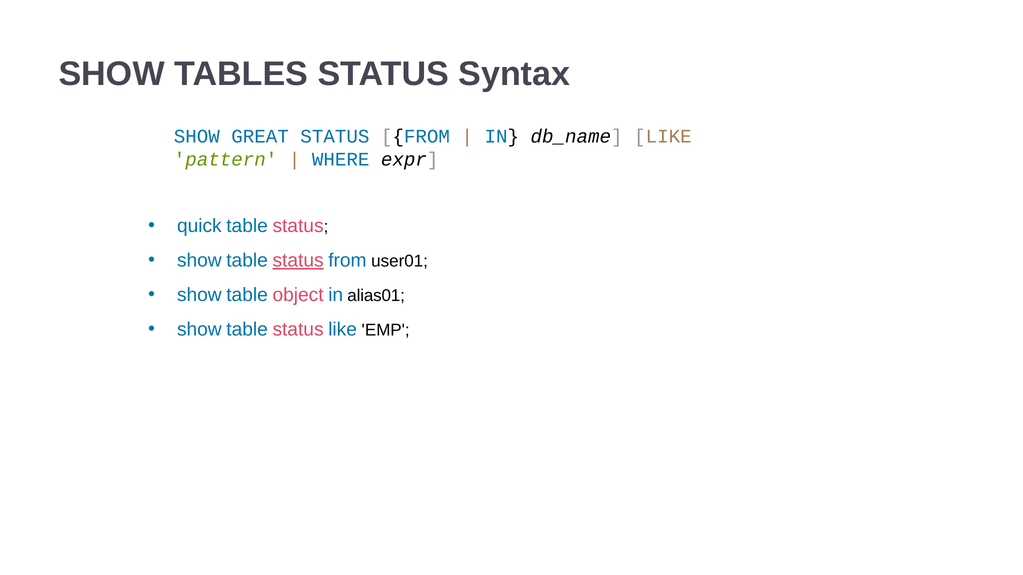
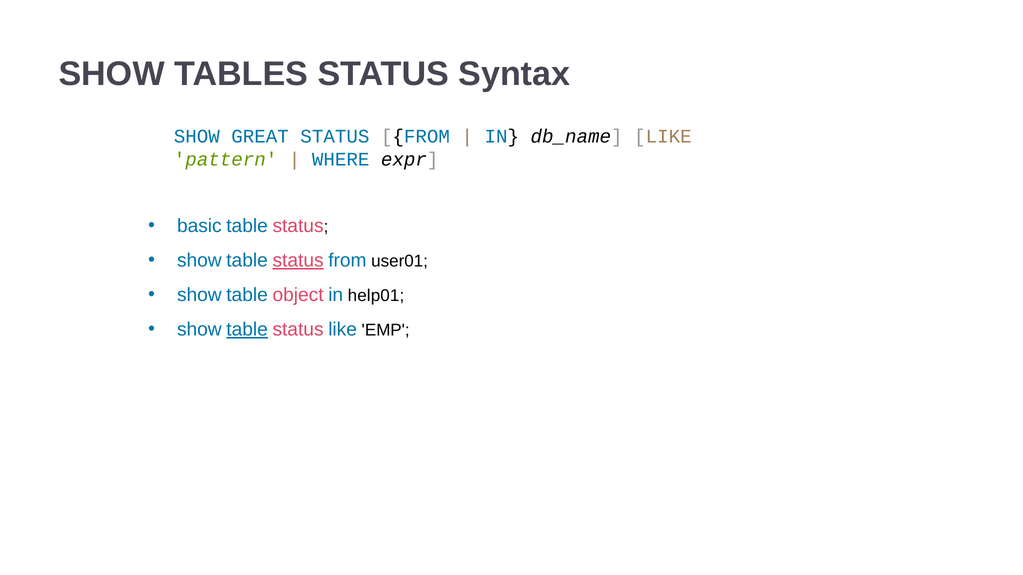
quick: quick -> basic
alias01: alias01 -> help01
table at (247, 330) underline: none -> present
